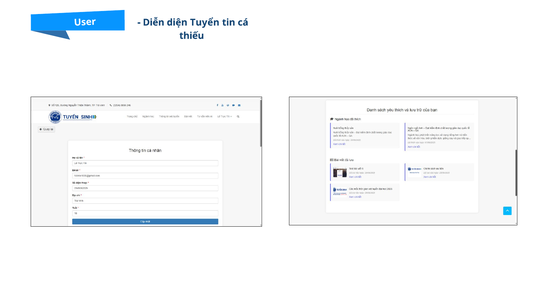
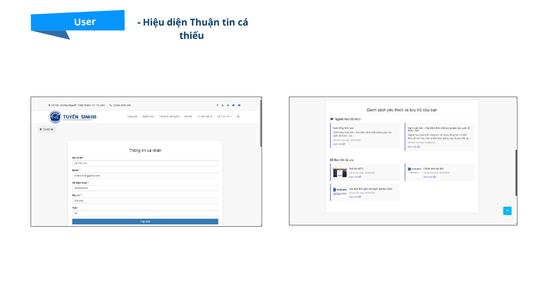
Diễn: Diễn -> Hiệu
Tuyển: Tuyển -> Thuận
